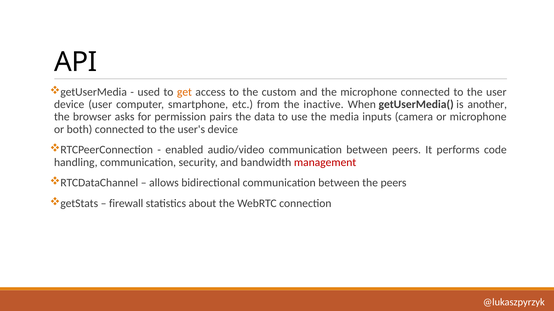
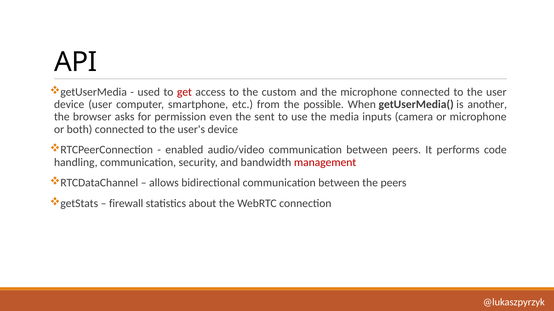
get colour: orange -> red
inactive: inactive -> possible
pairs: pairs -> even
data: data -> sent
